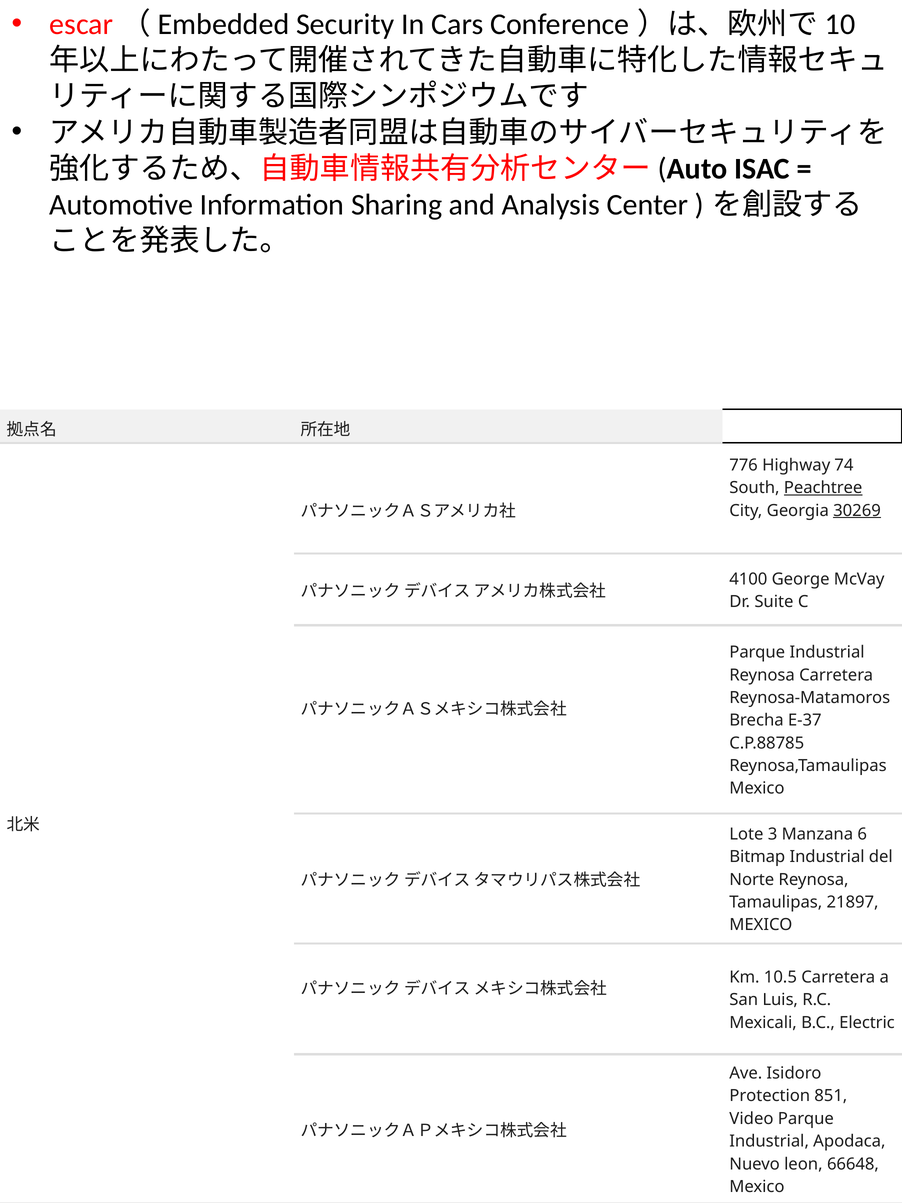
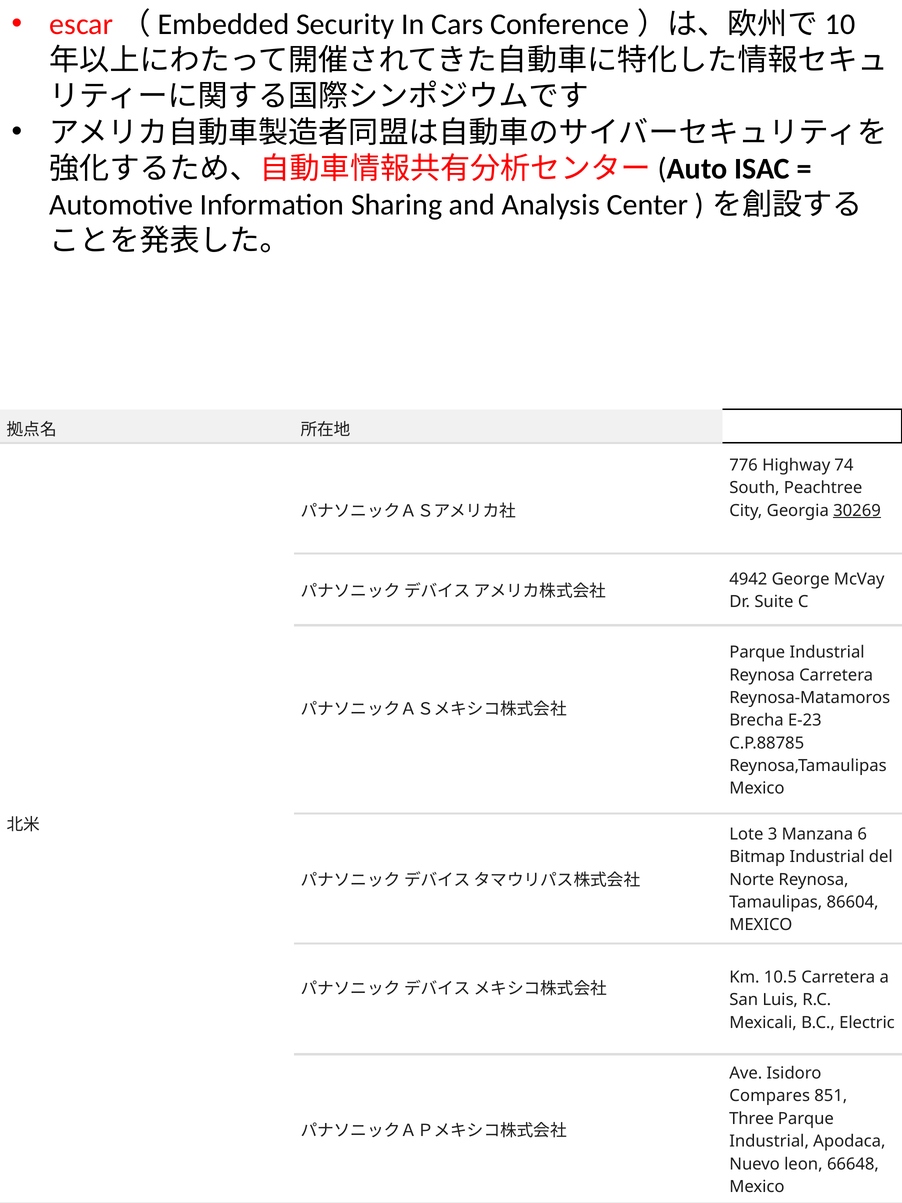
Peachtree underline: present -> none
4100: 4100 -> 4942
E-37: E-37 -> E-23
21897: 21897 -> 86604
Protection: Protection -> Compares
Video: Video -> Three
